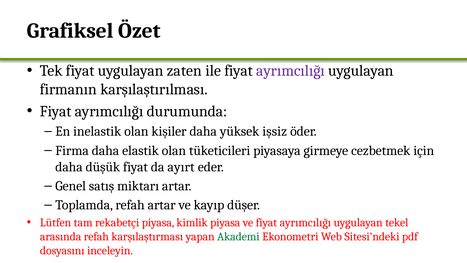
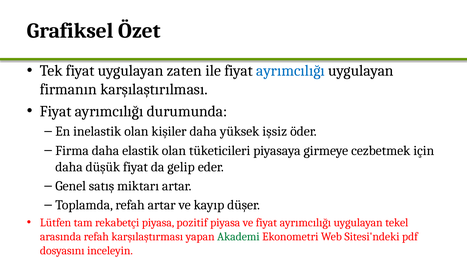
ayrımcılığı at (290, 71) colour: purple -> blue
ayırt: ayırt -> gelip
kimlik: kimlik -> pozitif
